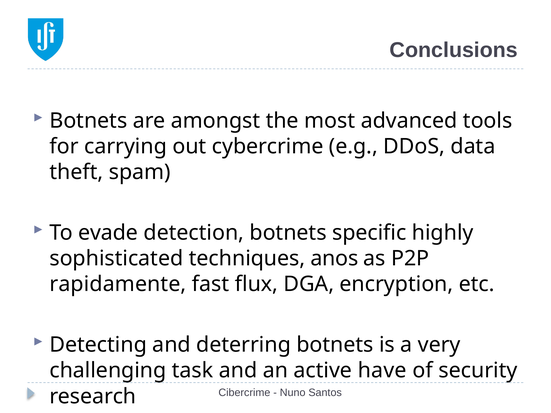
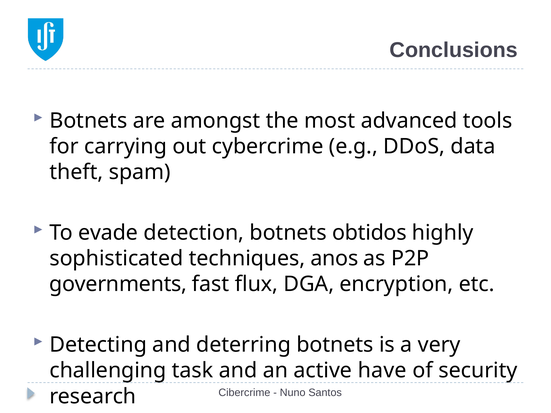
specific: specific -> obtidos
rapidamente: rapidamente -> governments
